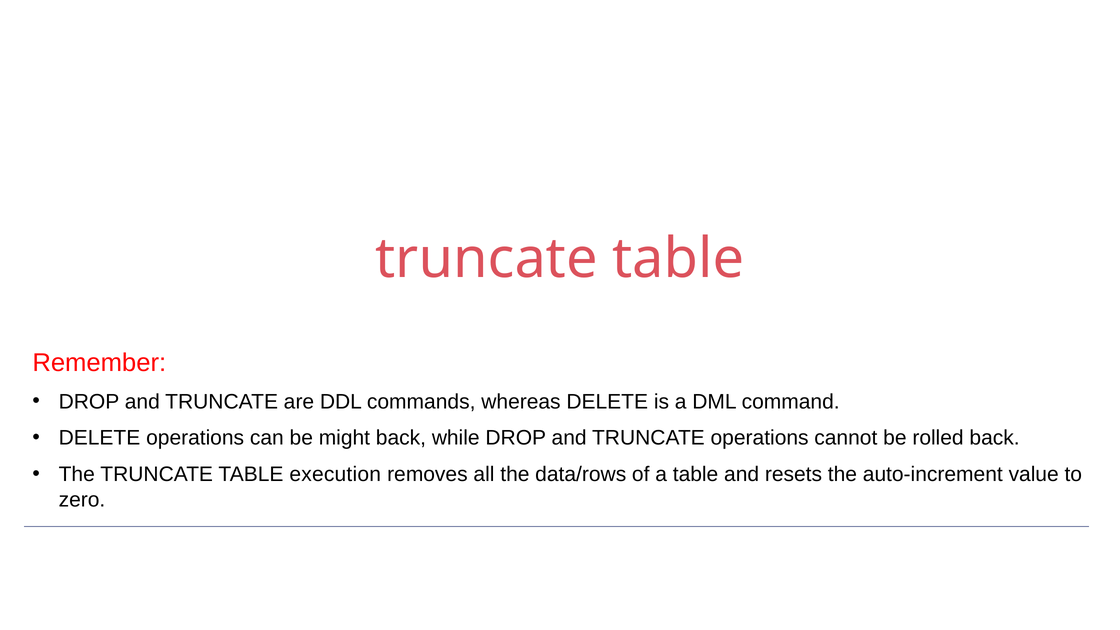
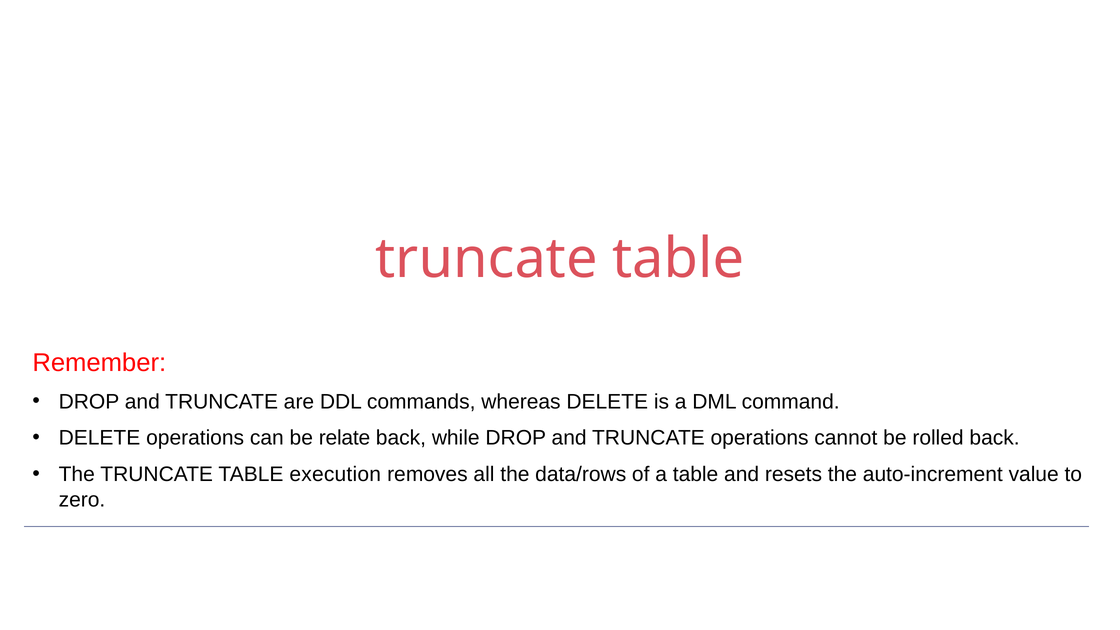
might: might -> relate
